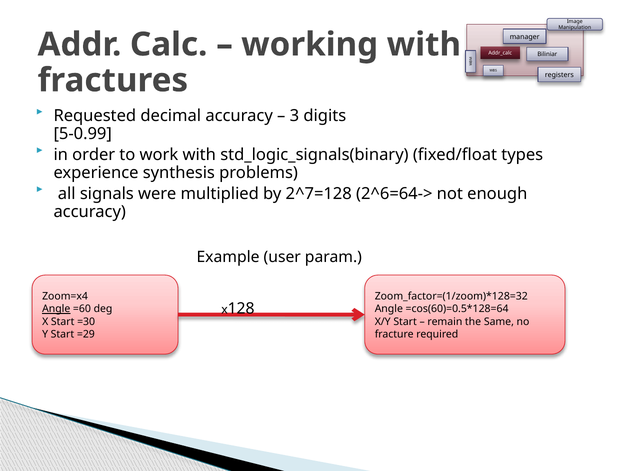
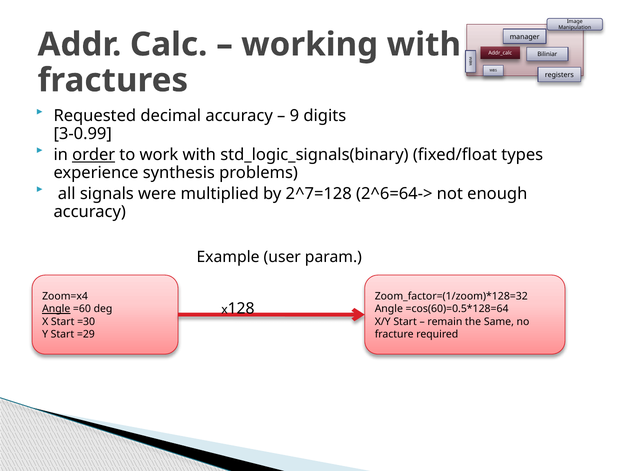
3: 3 -> 9
5-0.99: 5-0.99 -> 3-0.99
order underline: none -> present
